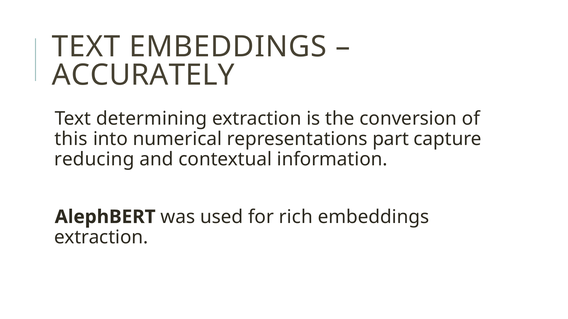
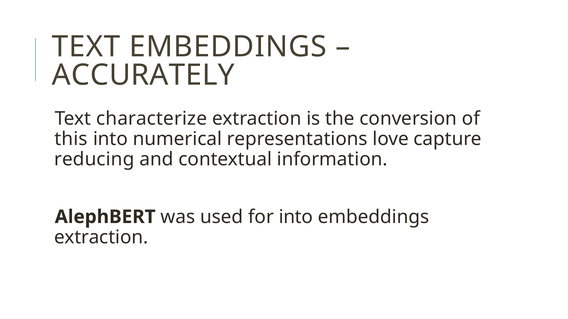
determining: determining -> characterize
part: part -> love
for rich: rich -> into
